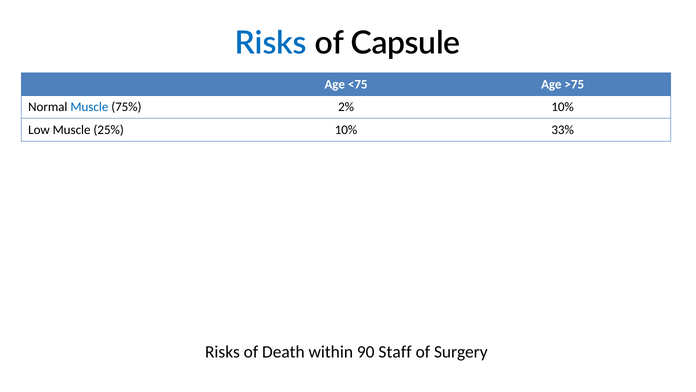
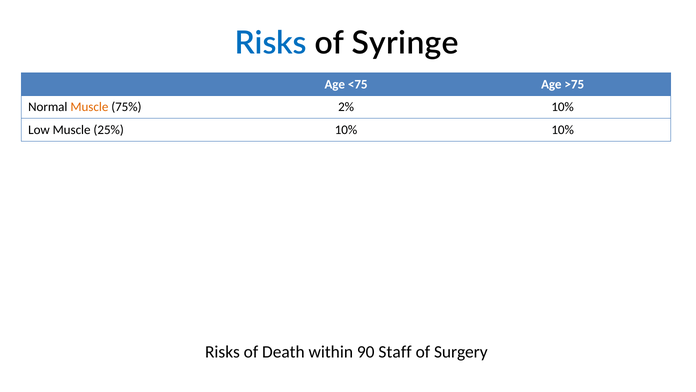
Capsule: Capsule -> Syringe
Muscle at (89, 107) colour: blue -> orange
10% 33%: 33% -> 10%
